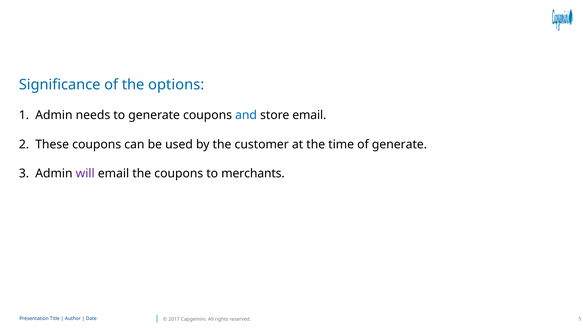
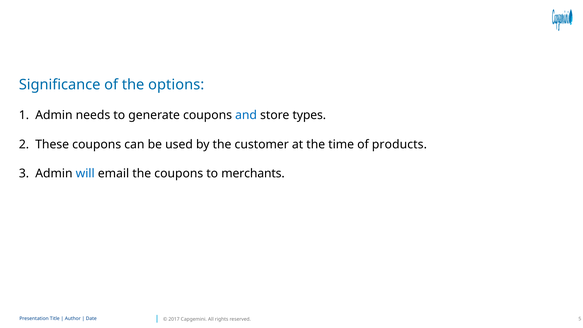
store email: email -> types
of generate: generate -> products
will colour: purple -> blue
